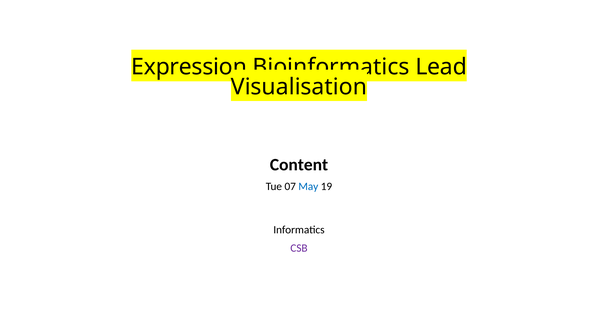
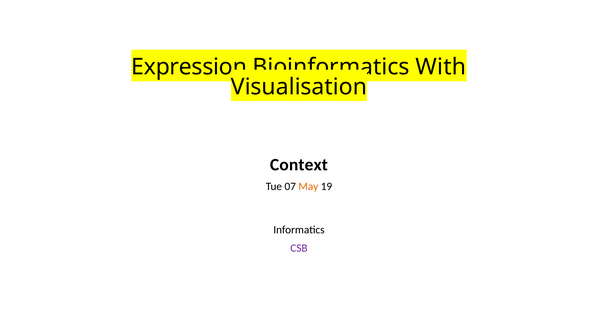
Lead: Lead -> With
Content: Content -> Context
May colour: blue -> orange
